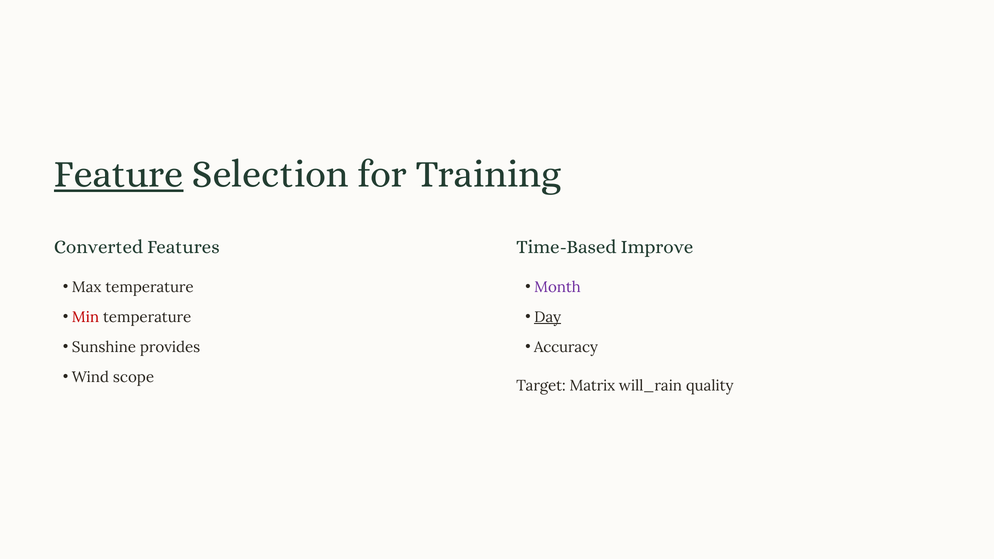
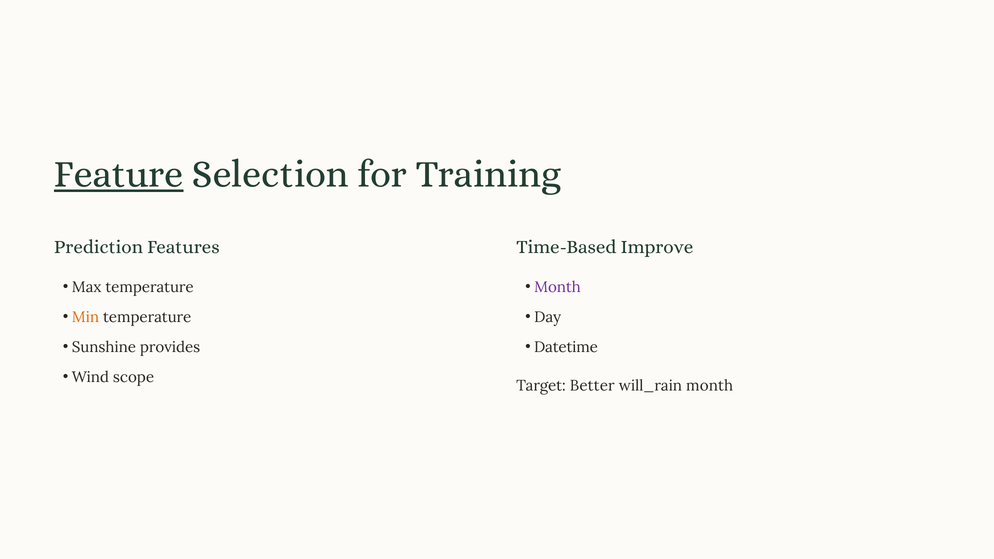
Converted: Converted -> Prediction
Min colour: red -> orange
Day underline: present -> none
Accuracy: Accuracy -> Datetime
Matrix: Matrix -> Better
will_rain quality: quality -> month
